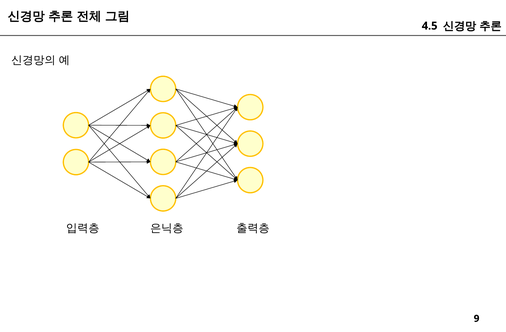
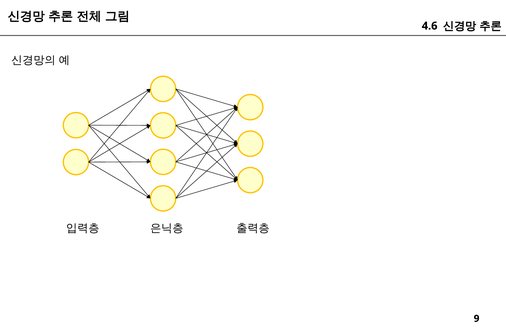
4.5: 4.5 -> 4.6
